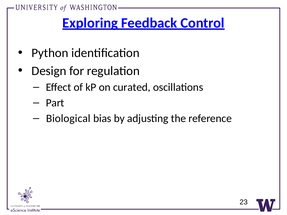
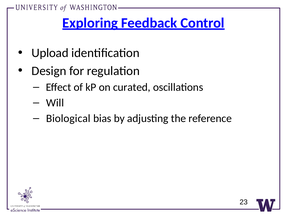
Python: Python -> Upload
Part: Part -> Will
